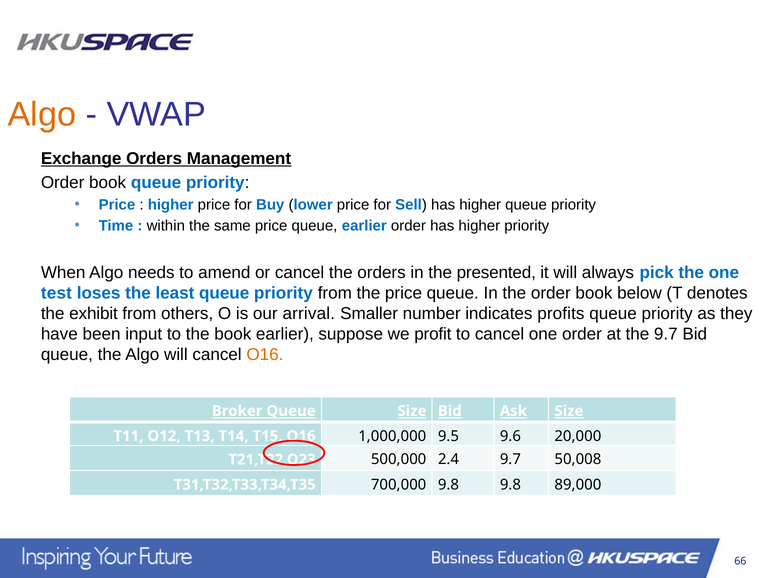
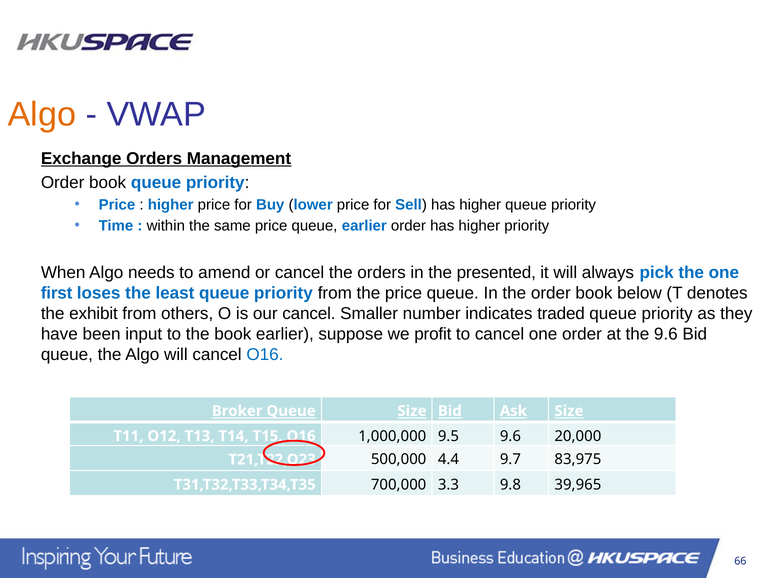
test: test -> first
our arrival: arrival -> cancel
profits: profits -> traded
the 9.7: 9.7 -> 9.6
O16 at (265, 354) colour: orange -> blue
2.4: 2.4 -> 4.4
50,008: 50,008 -> 83,975
700,000 9.8: 9.8 -> 3.3
89,000: 89,000 -> 39,965
